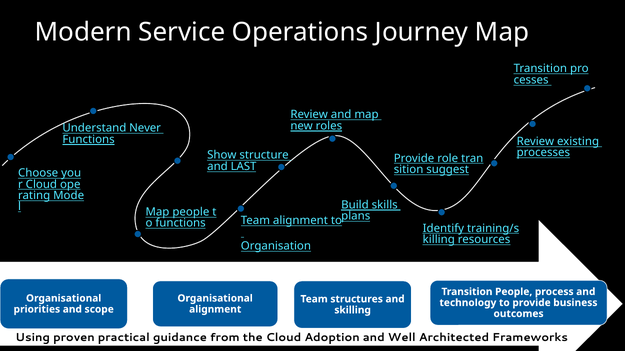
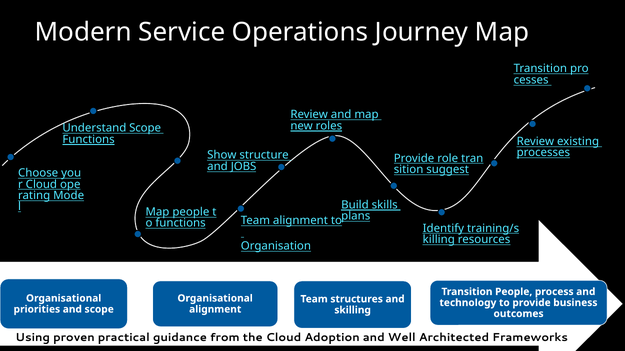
Understand Never: Never -> Scope
LAST: LAST -> JOBS
